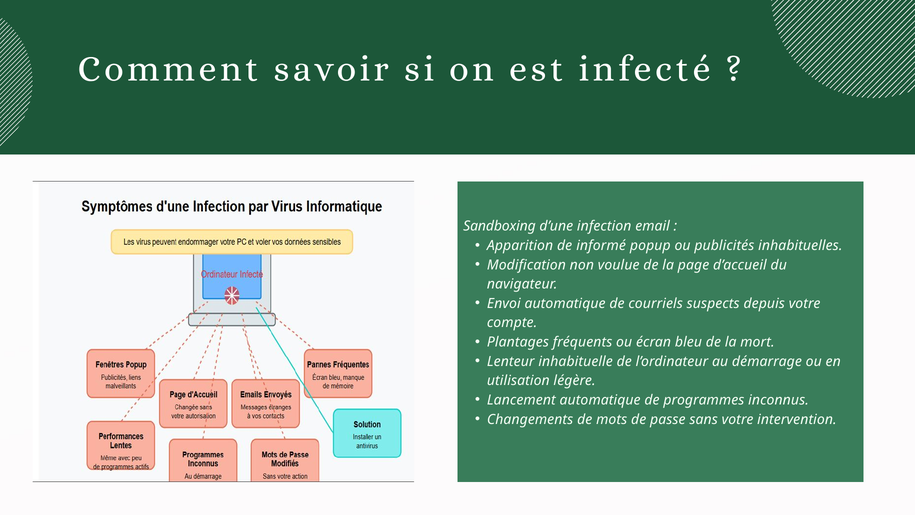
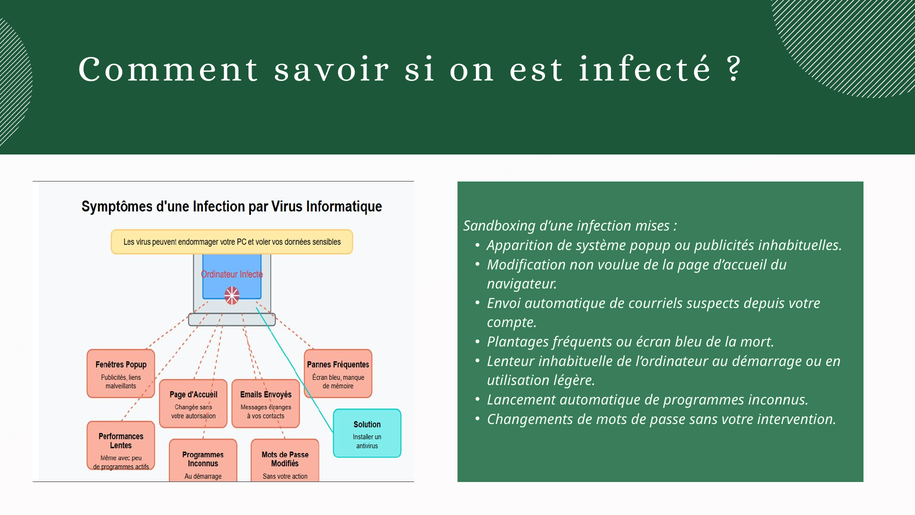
email: email -> mises
informé: informé -> système
